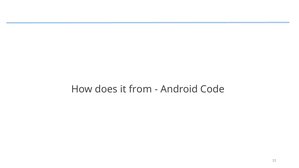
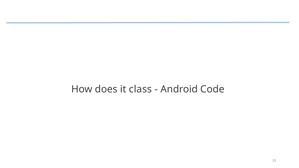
from: from -> class
